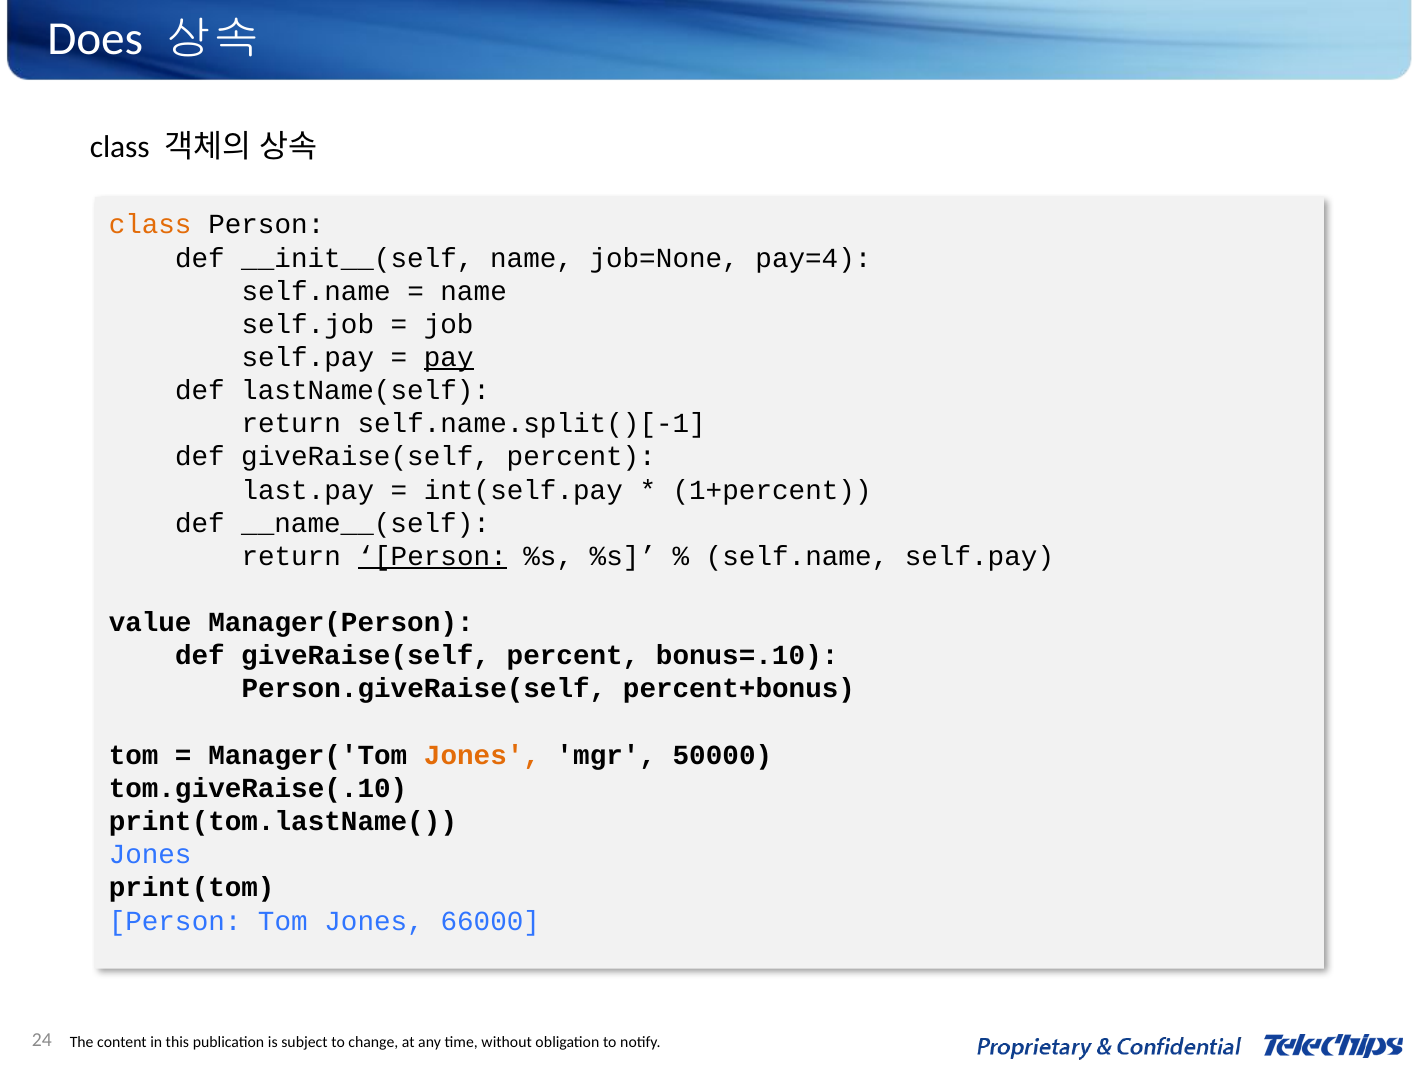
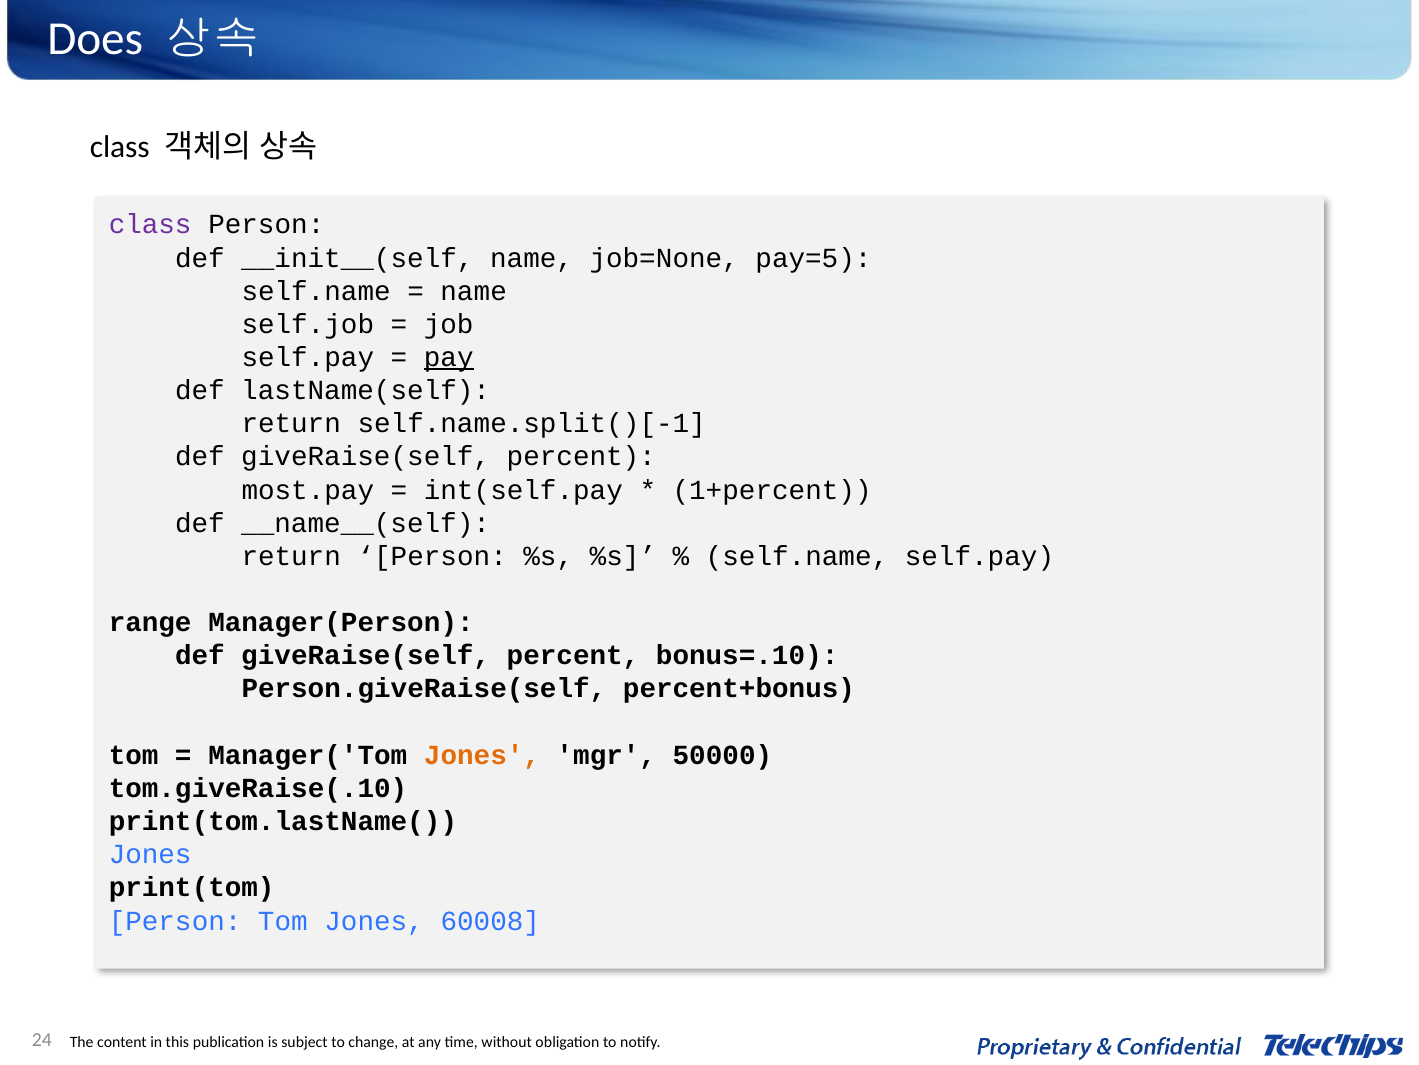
class at (150, 225) colour: orange -> purple
pay=4: pay=4 -> pay=5
last.pay: last.pay -> most.pay
Person at (432, 556) underline: present -> none
value: value -> range
66000: 66000 -> 60008
